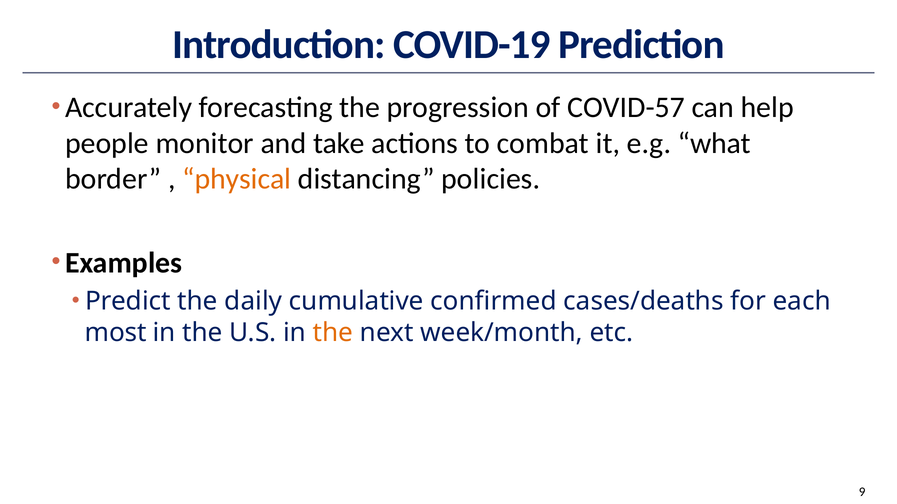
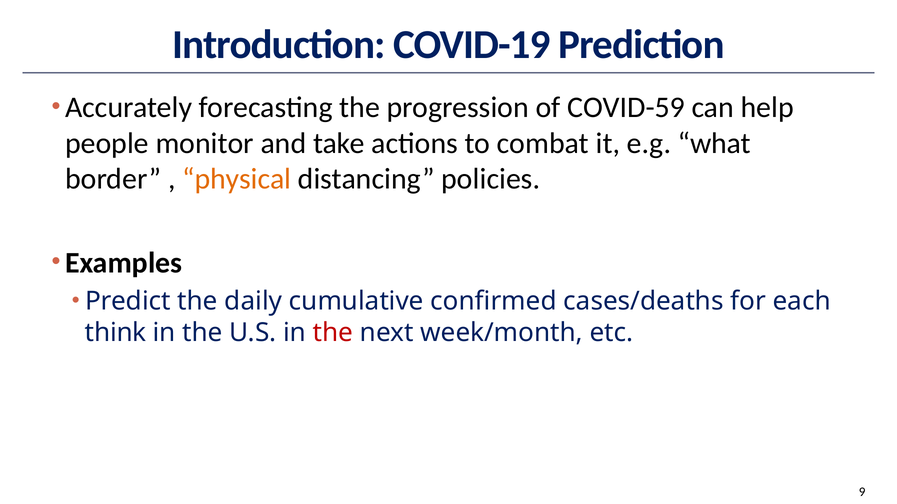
COVID-57: COVID-57 -> COVID-59
most: most -> think
the at (333, 333) colour: orange -> red
